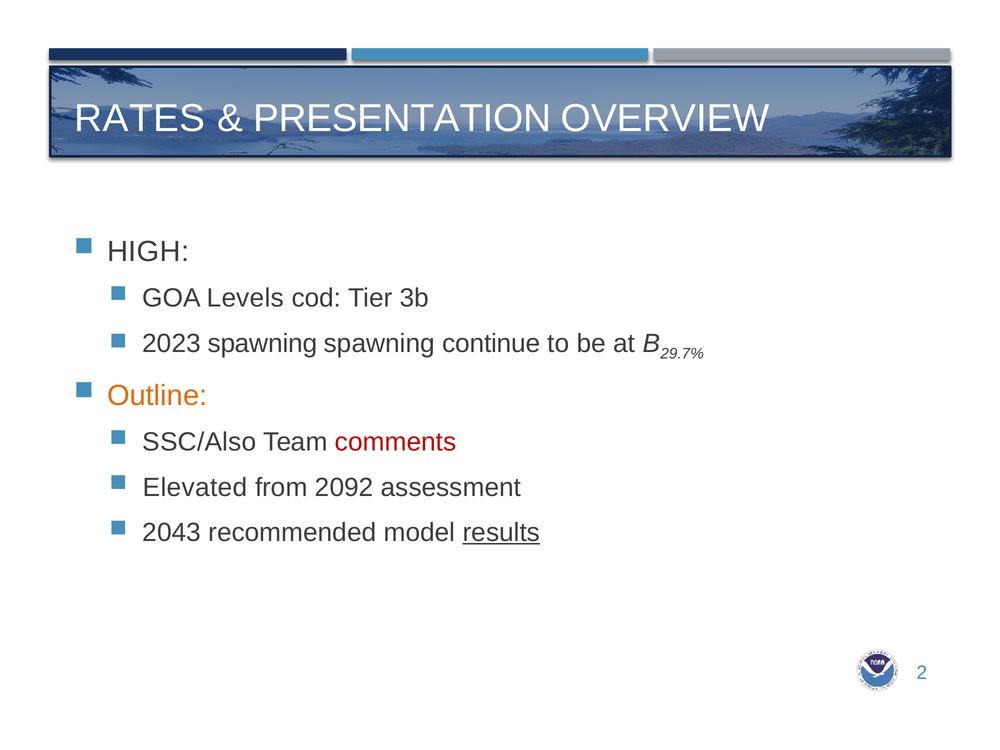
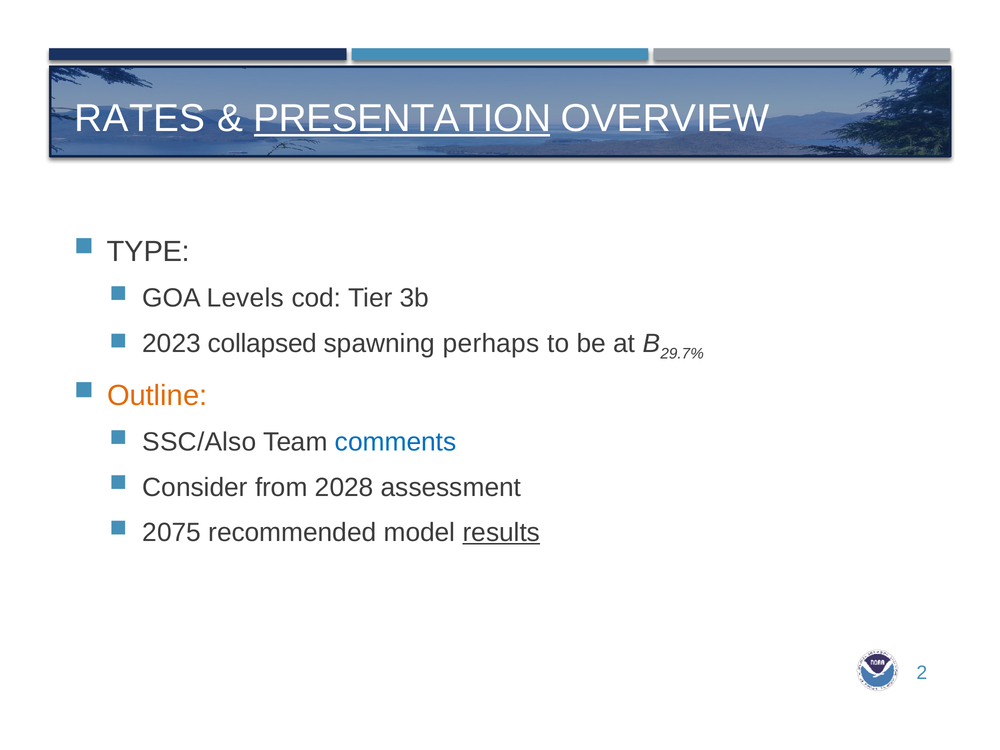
PRESENTATION underline: none -> present
HIGH: HIGH -> TYPE
2023 spawning: spawning -> collapsed
continue: continue -> perhaps
comments colour: red -> blue
Elevated: Elevated -> Consider
2092: 2092 -> 2028
2043: 2043 -> 2075
